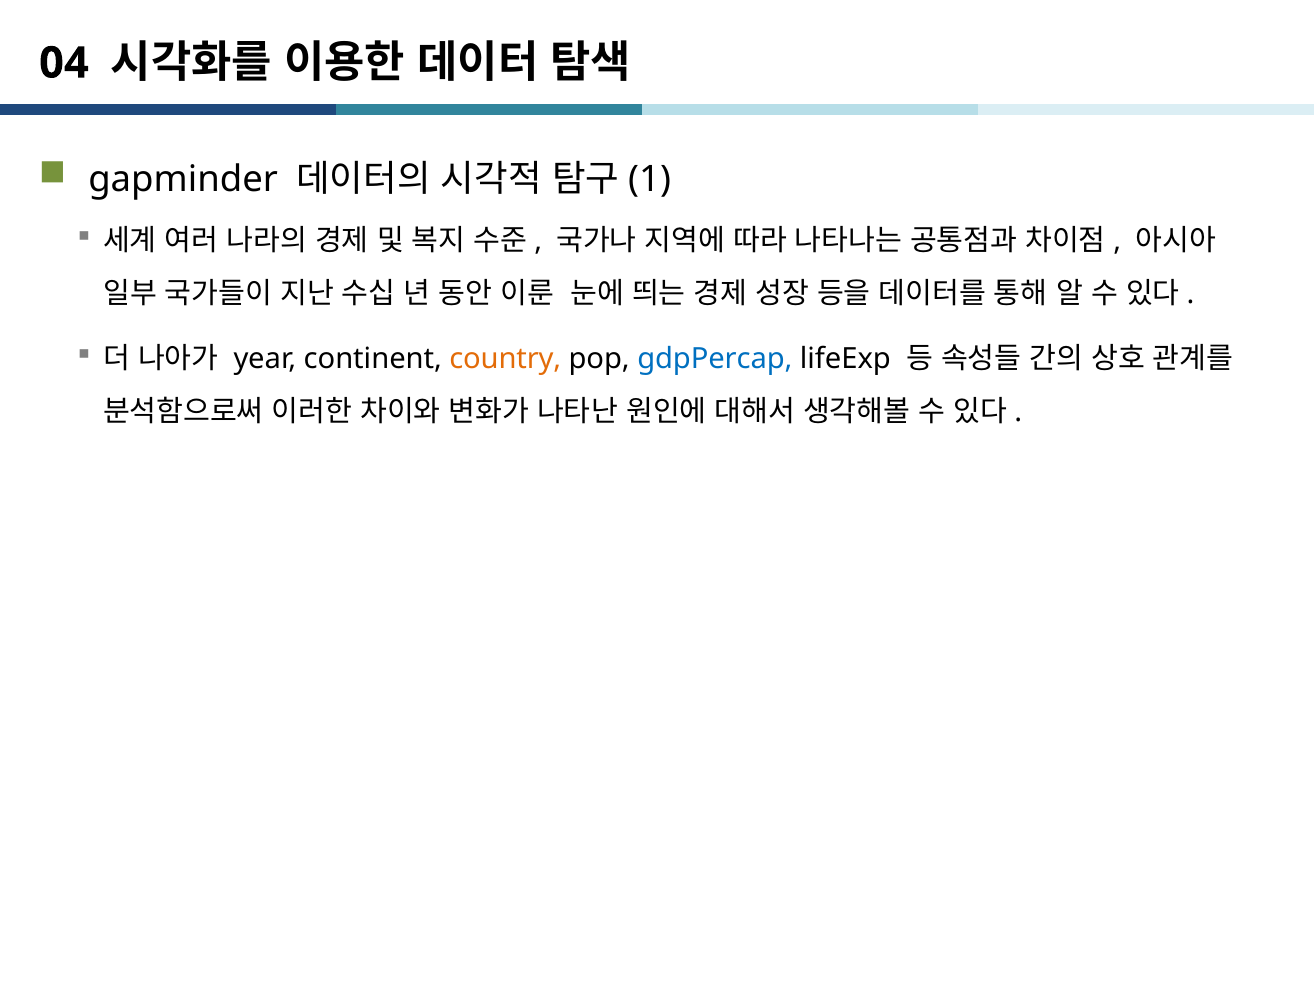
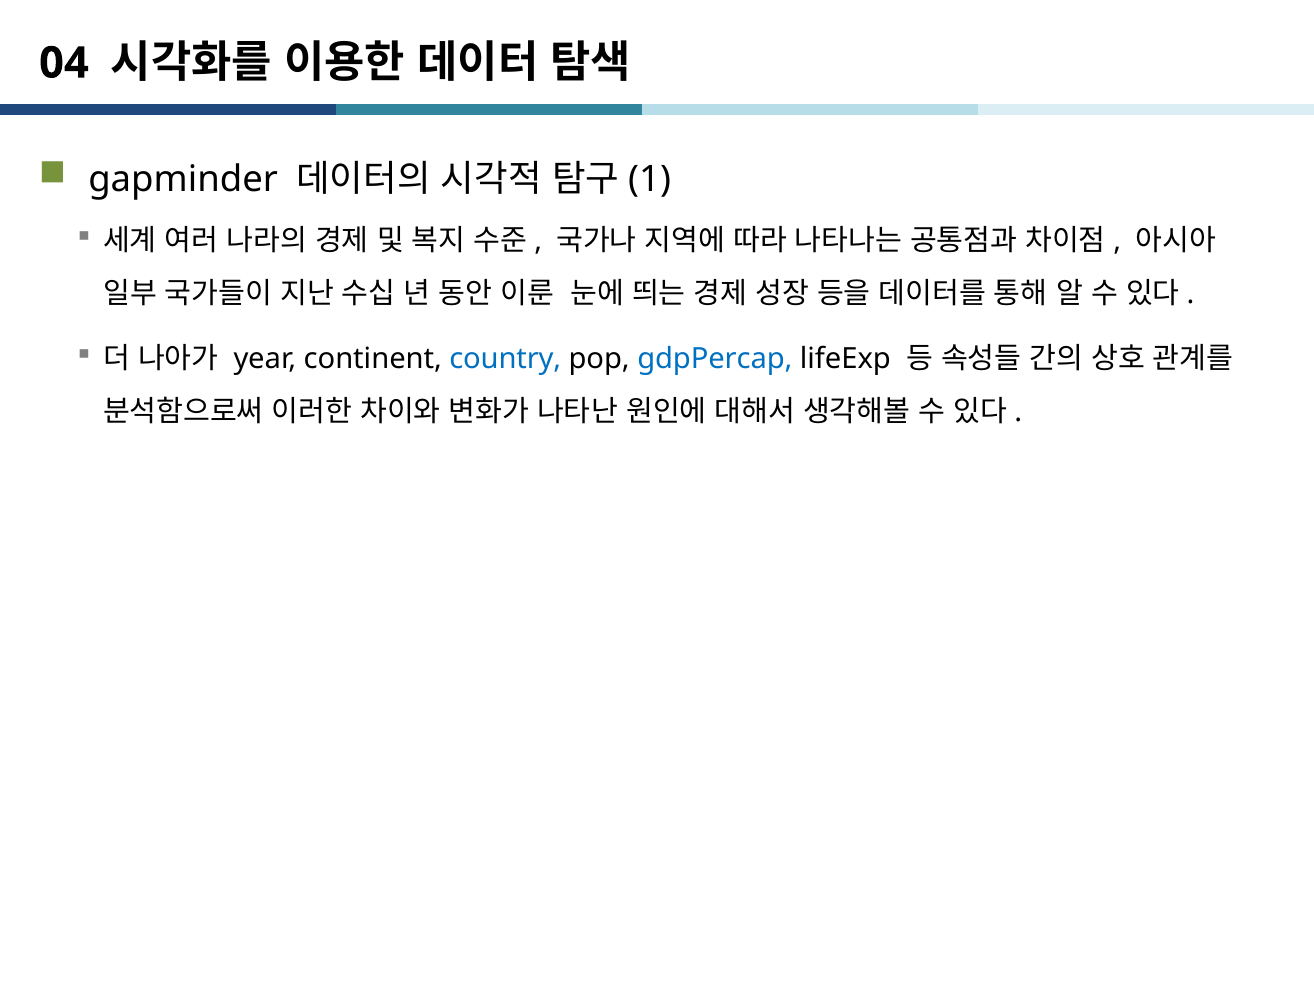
country colour: orange -> blue
